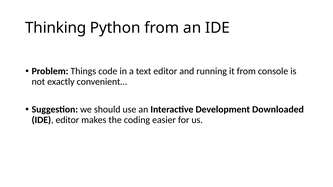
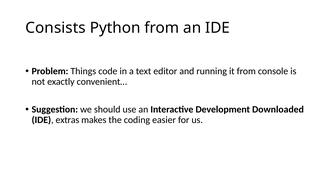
Thinking: Thinking -> Consists
IDE editor: editor -> extras
